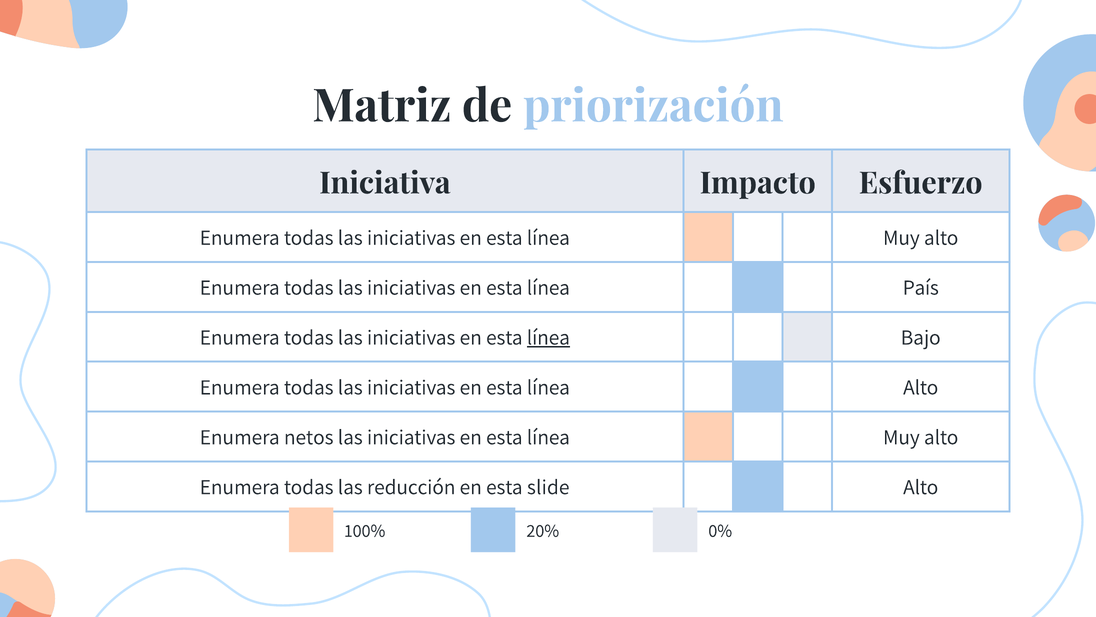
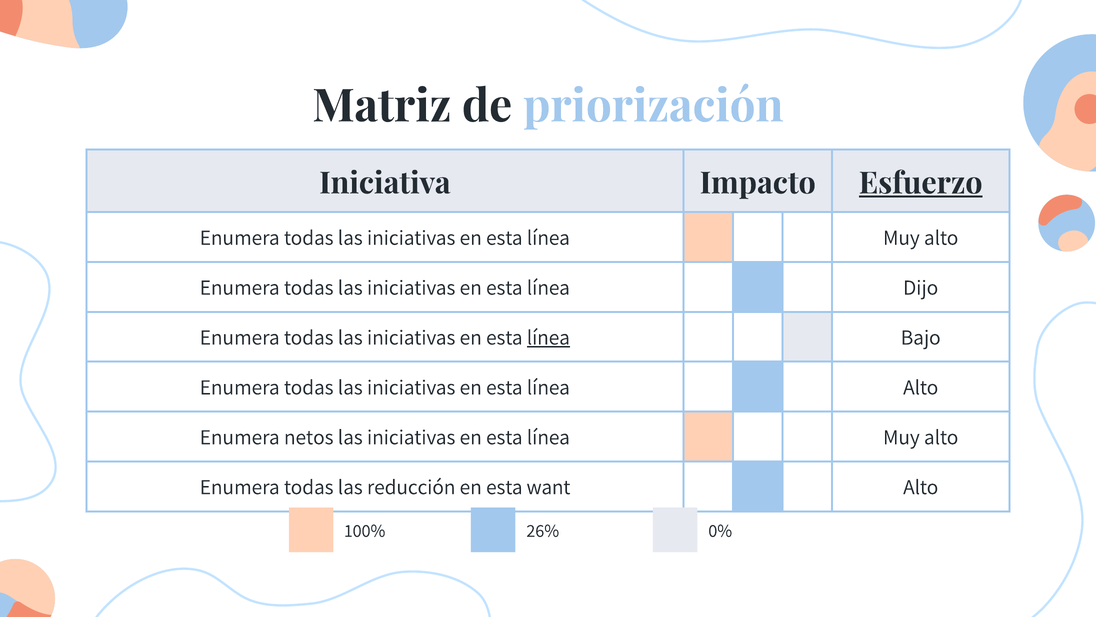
Esfuerzo underline: none -> present
País: País -> Dijo
slide: slide -> want
20%: 20% -> 26%
